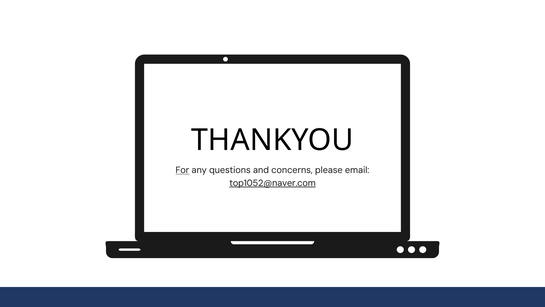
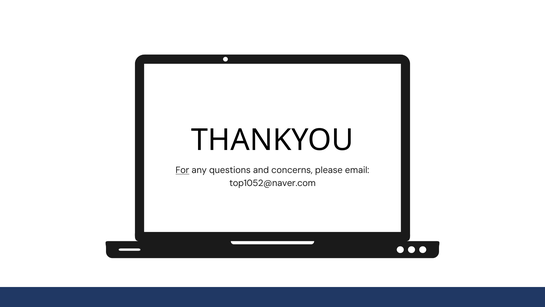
top1052@naver.com underline: present -> none
